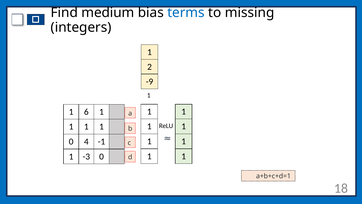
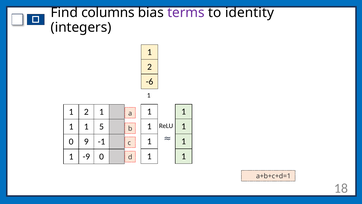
medium: medium -> columns
terms colour: blue -> purple
missing: missing -> identity
-9: -9 -> -6
6 at (86, 112): 6 -> 2
1 at (102, 126): 1 -> 5
4: 4 -> 9
-3: -3 -> -9
